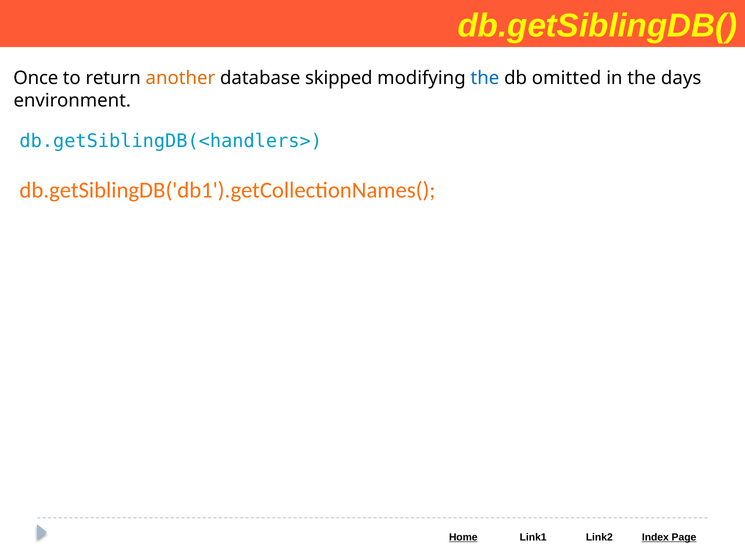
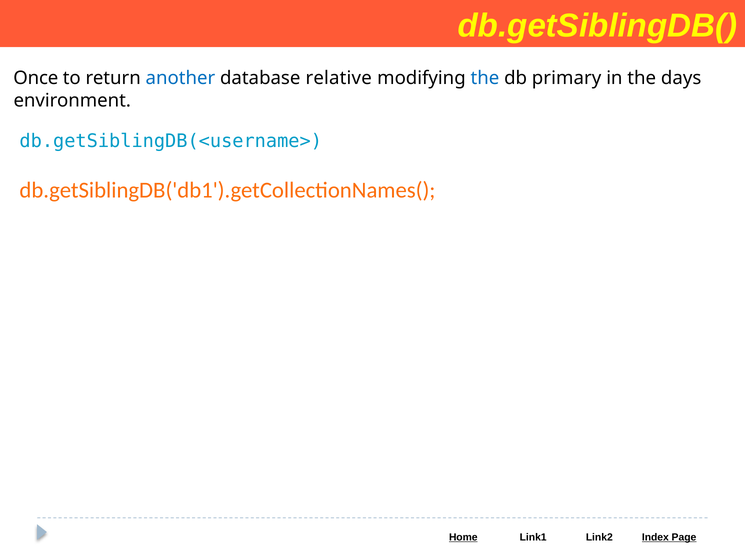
another colour: orange -> blue
skipped: skipped -> relative
omitted: omitted -> primary
db.getSiblingDB(<handlers>: db.getSiblingDB(<handlers> -> db.getSiblingDB(<username>
